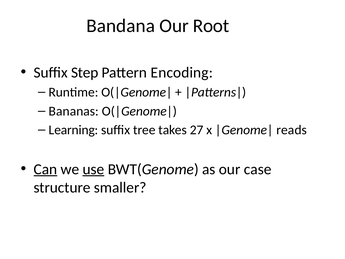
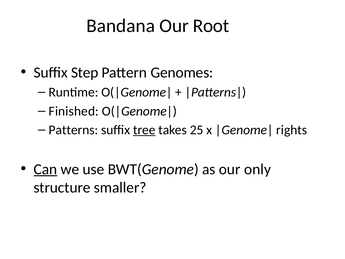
Encoding: Encoding -> Genomes
Bananas: Bananas -> Finished
Learning: Learning -> Patterns
tree underline: none -> present
27: 27 -> 25
reads: reads -> rights
use underline: present -> none
case: case -> only
